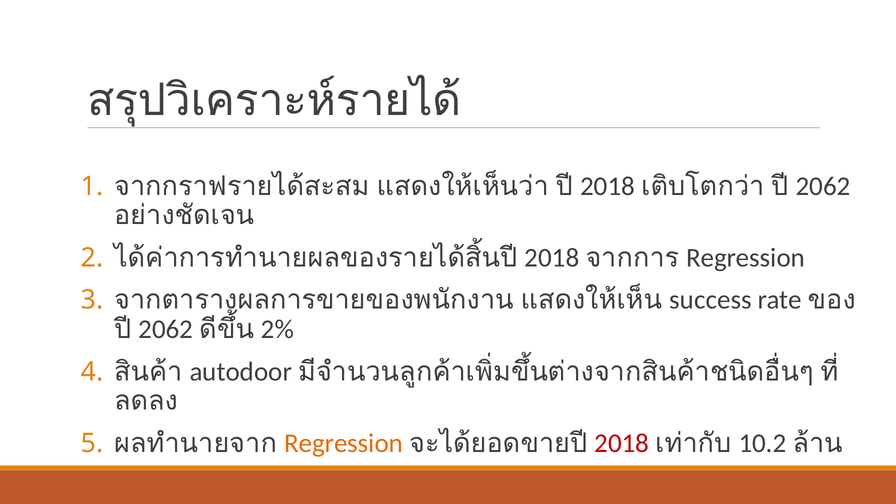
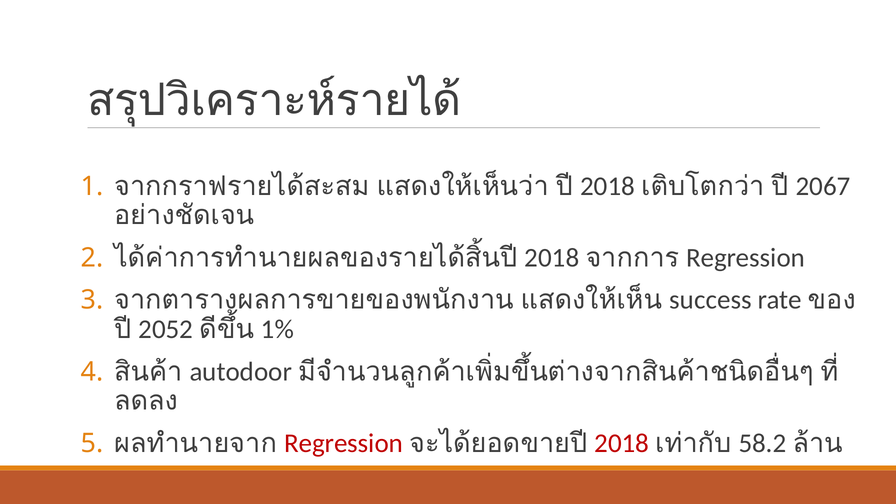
2062 at (823, 186): 2062 -> 2067
2062 at (166, 329): 2062 -> 2052
2%: 2% -> 1%
Regression at (343, 443) colour: orange -> red
10.2: 10.2 -> 58.2
